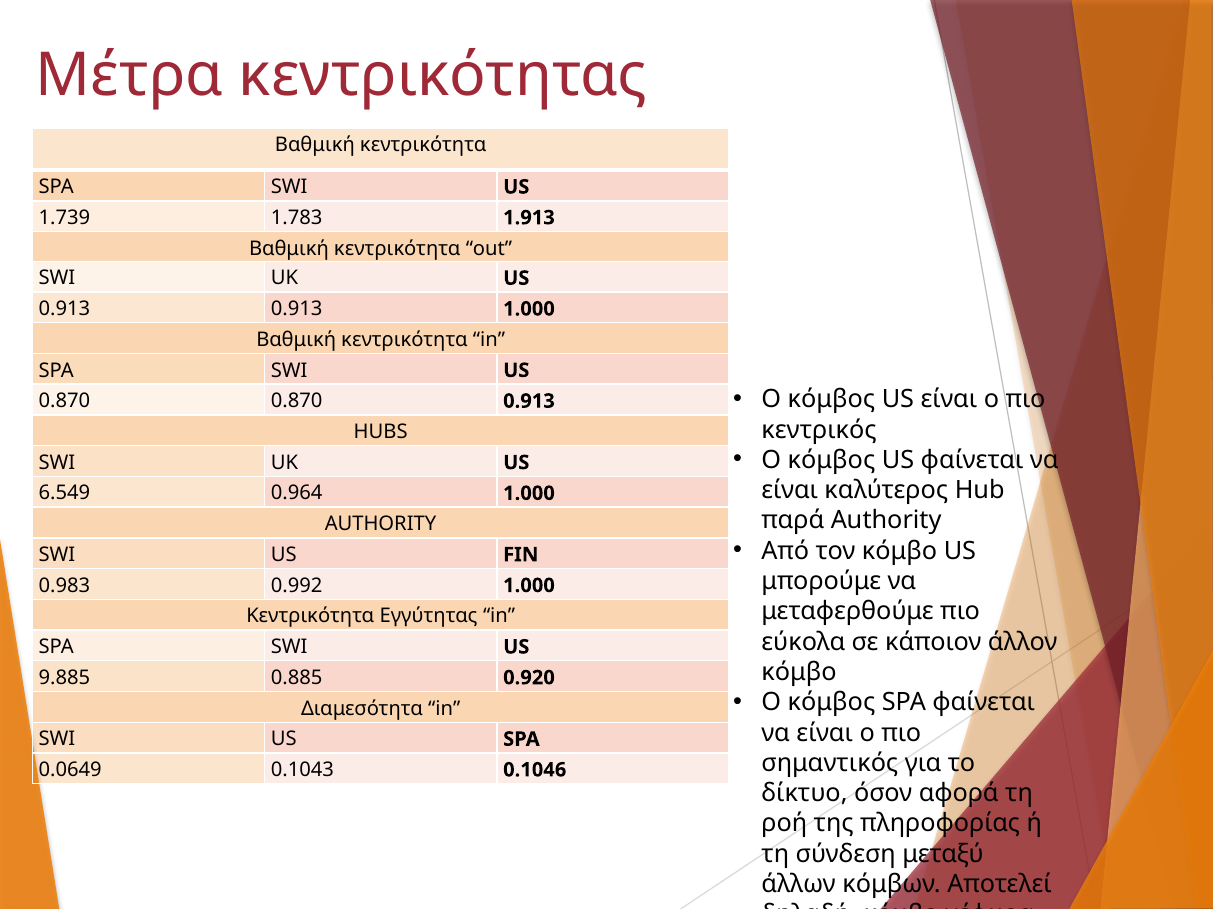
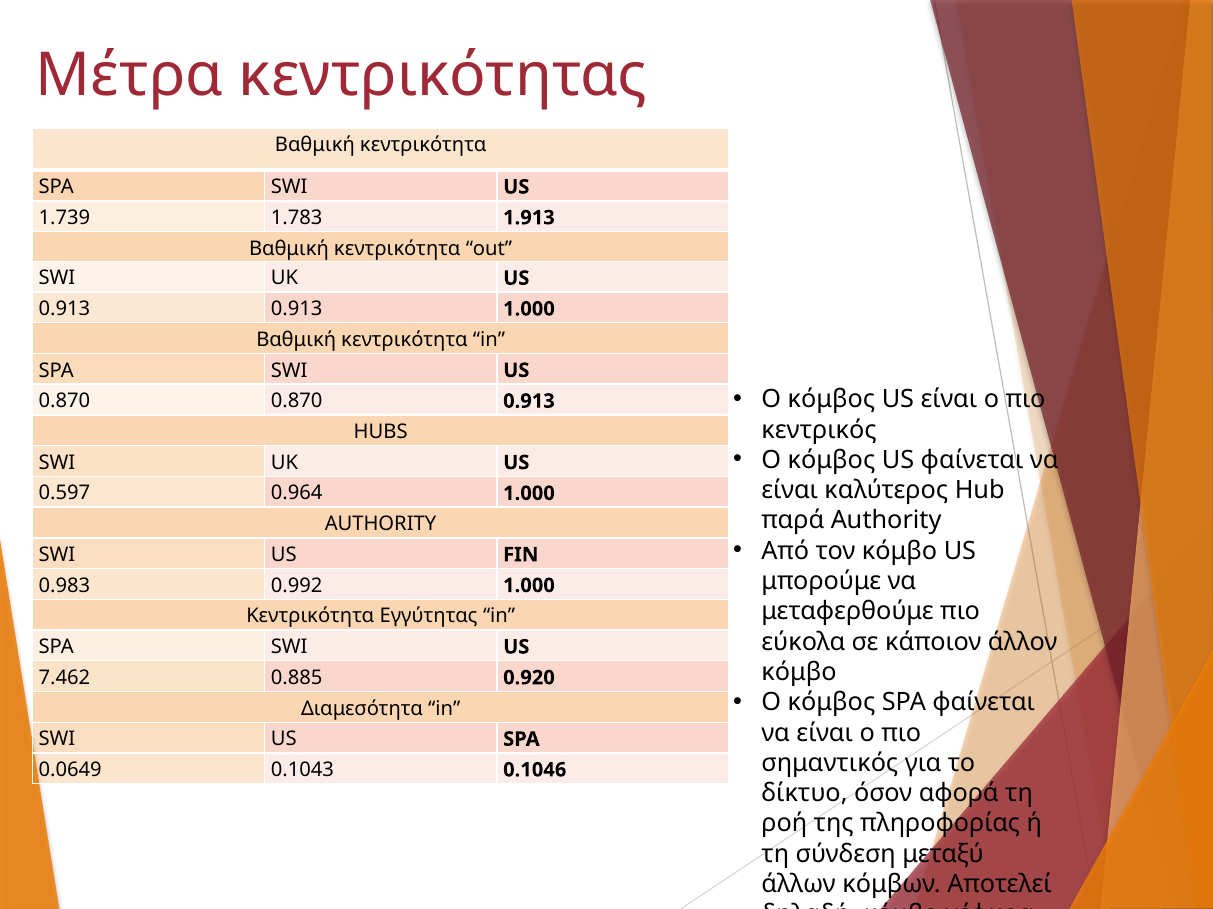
6.549: 6.549 -> 0.597
9.885: 9.885 -> 7.462
